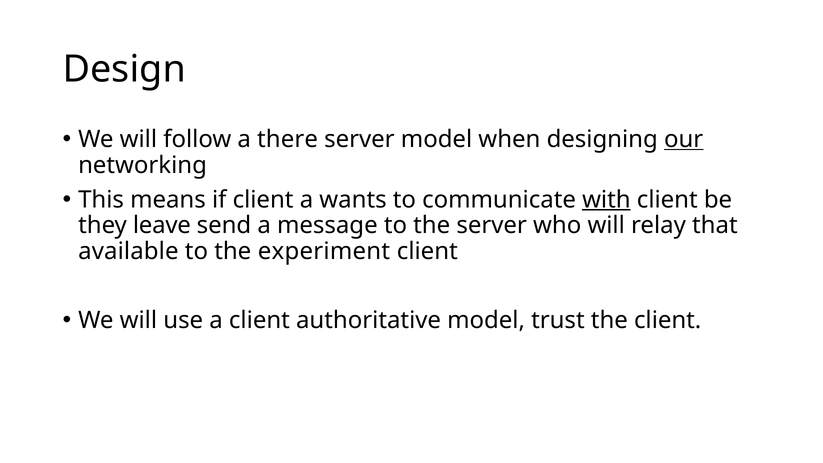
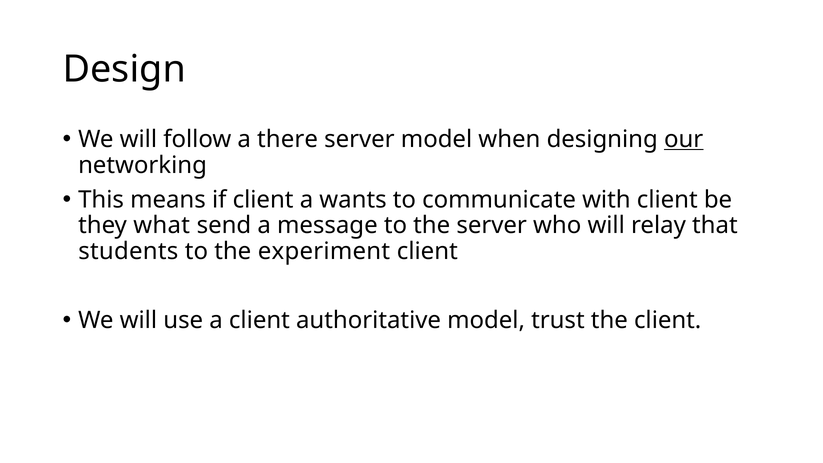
with underline: present -> none
leave: leave -> what
available: available -> students
